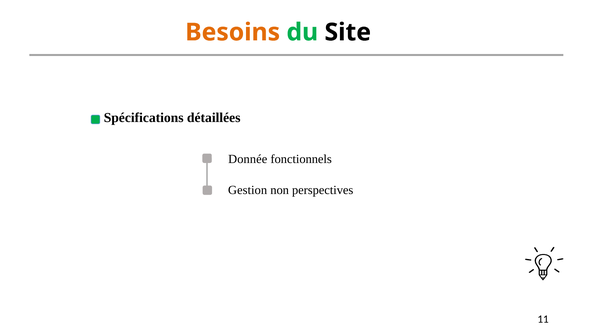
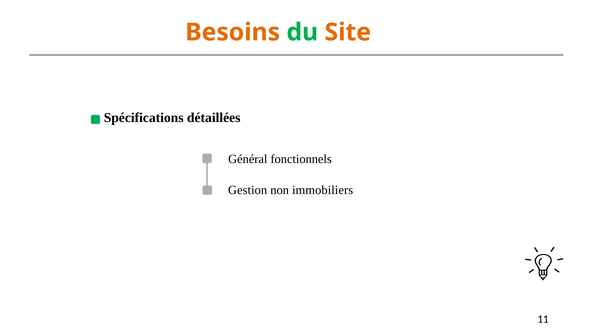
Site colour: black -> orange
Donnée: Donnée -> Général
perspectives: perspectives -> immobiliers
